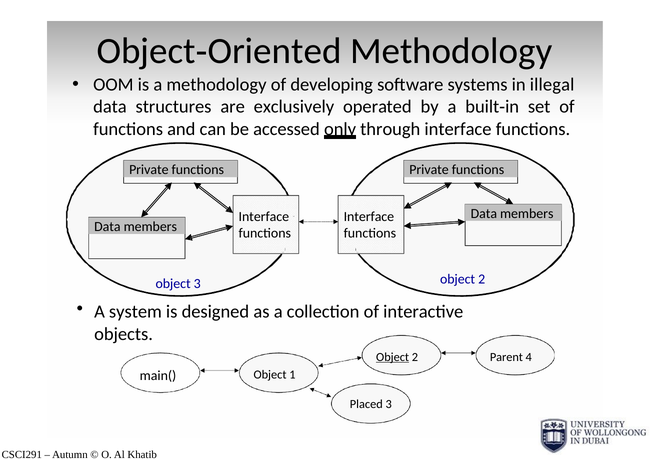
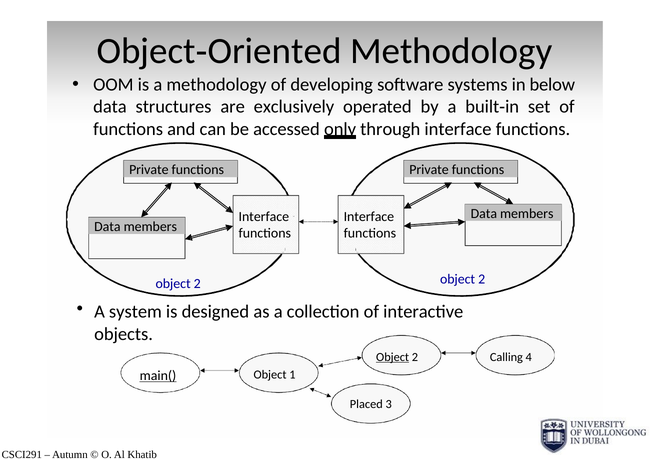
illegal: illegal -> below
3 at (197, 284): 3 -> 2
Parent: Parent -> Calling
main( underline: none -> present
